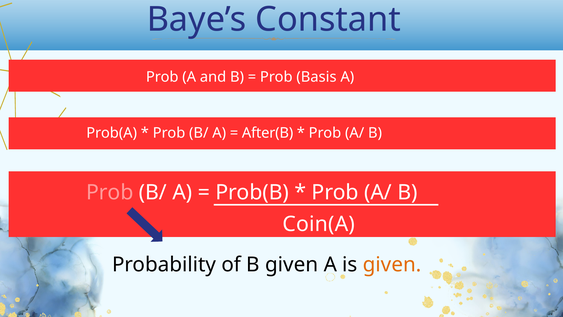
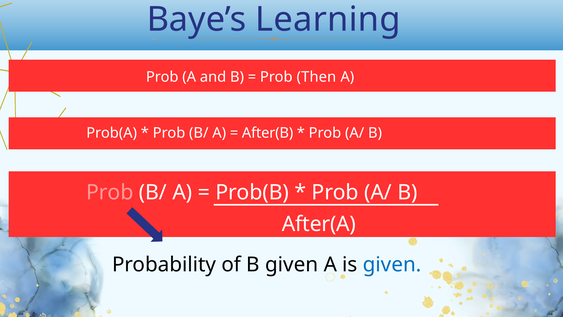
Constant: Constant -> Learning
Basis: Basis -> Then
Coin(A: Coin(A -> After(A
given at (392, 264) colour: orange -> blue
